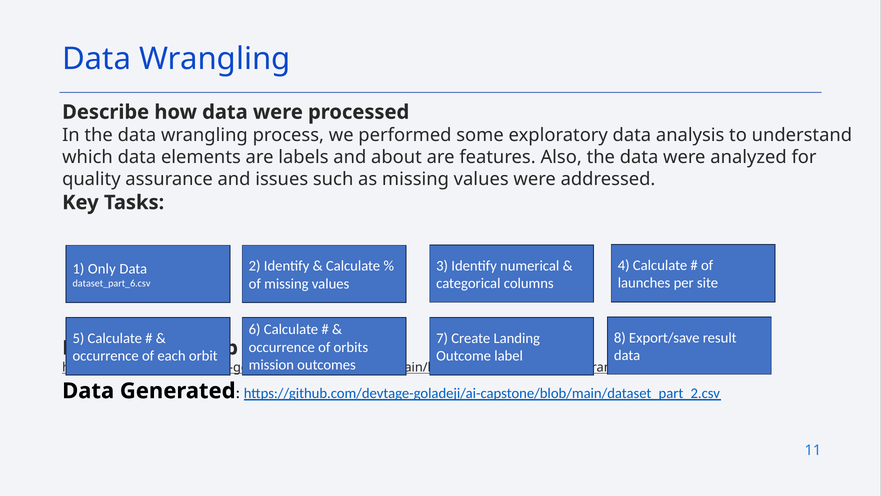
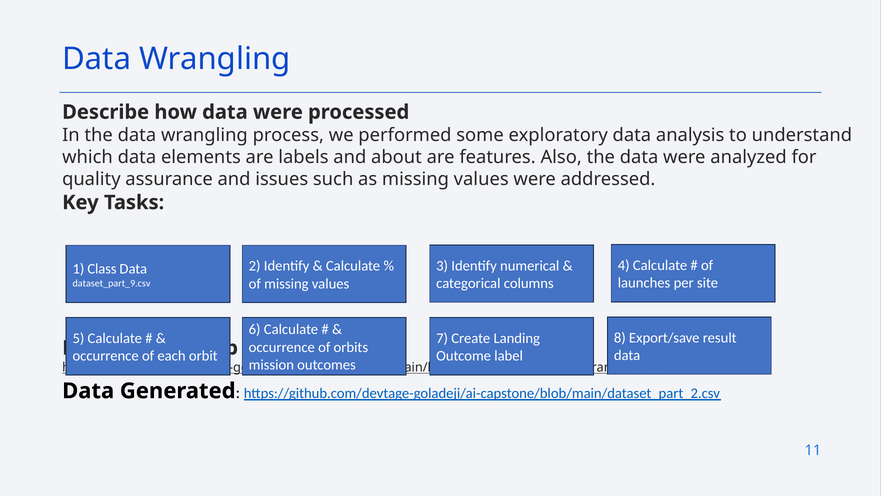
Only: Only -> Class
dataset_part_6.csv: dataset_part_6.csv -> dataset_part_9.csv
